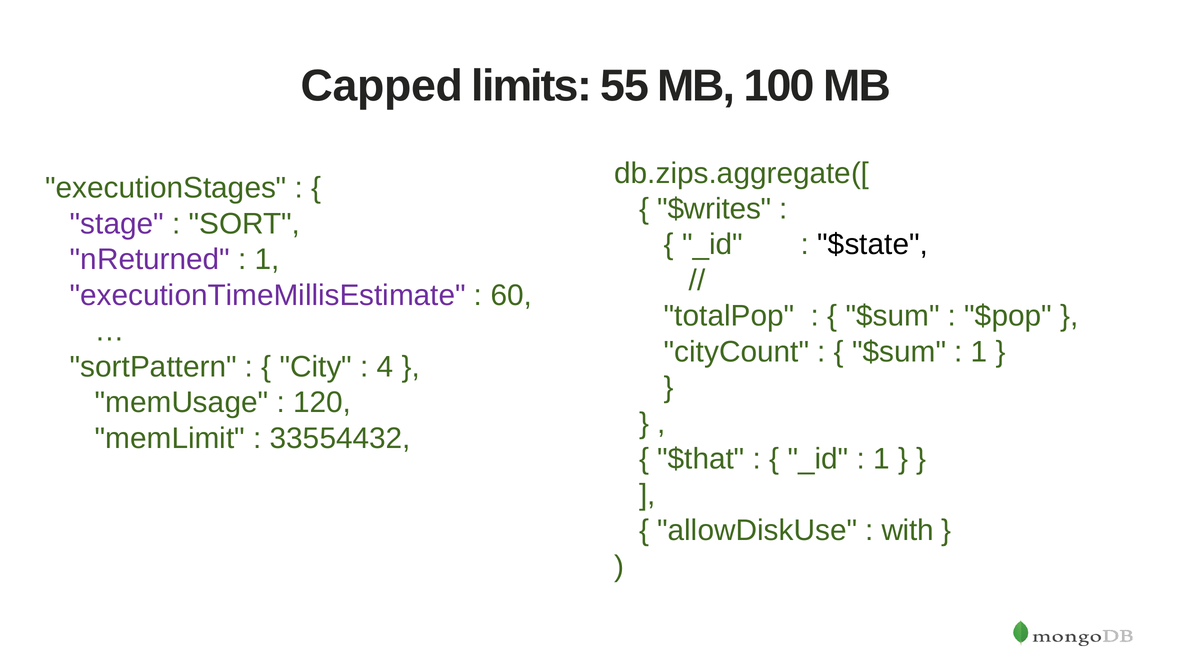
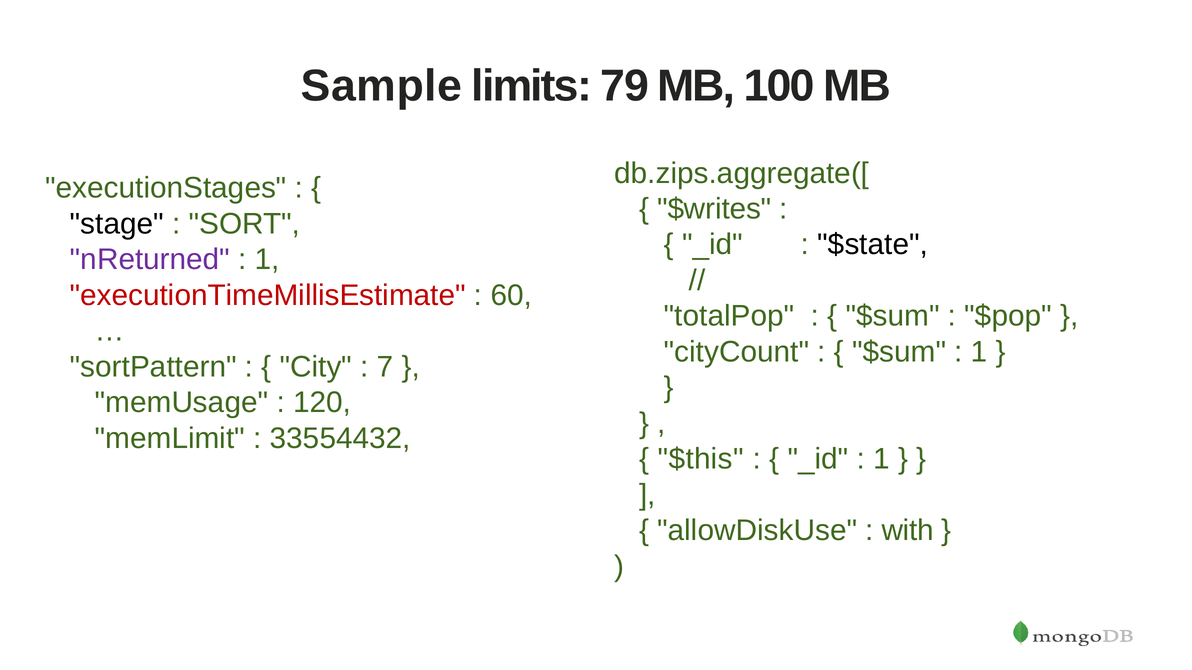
Capped: Capped -> Sample
55: 55 -> 79
stage colour: purple -> black
executionTimeMillisEstimate colour: purple -> red
4: 4 -> 7
$that: $that -> $this
